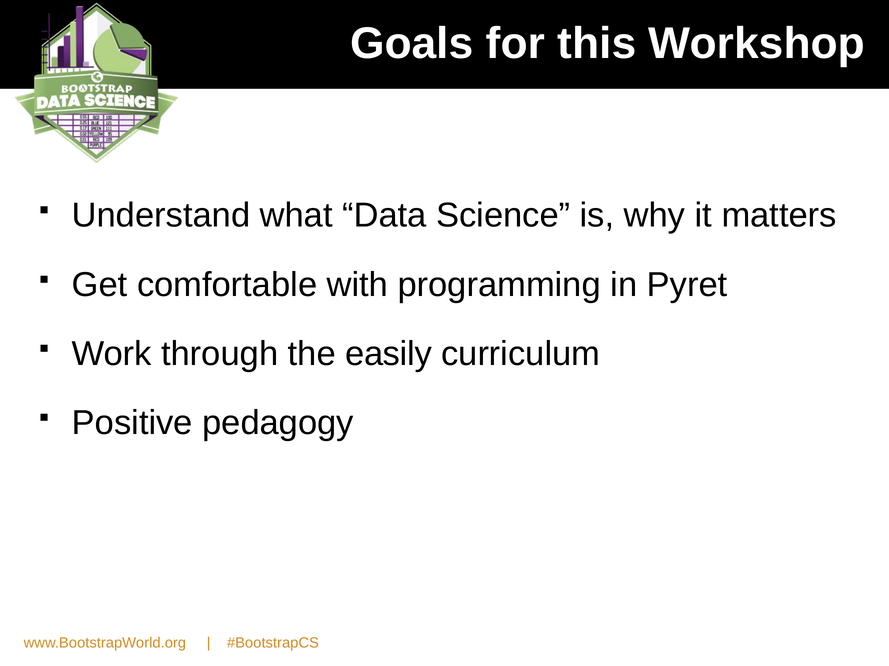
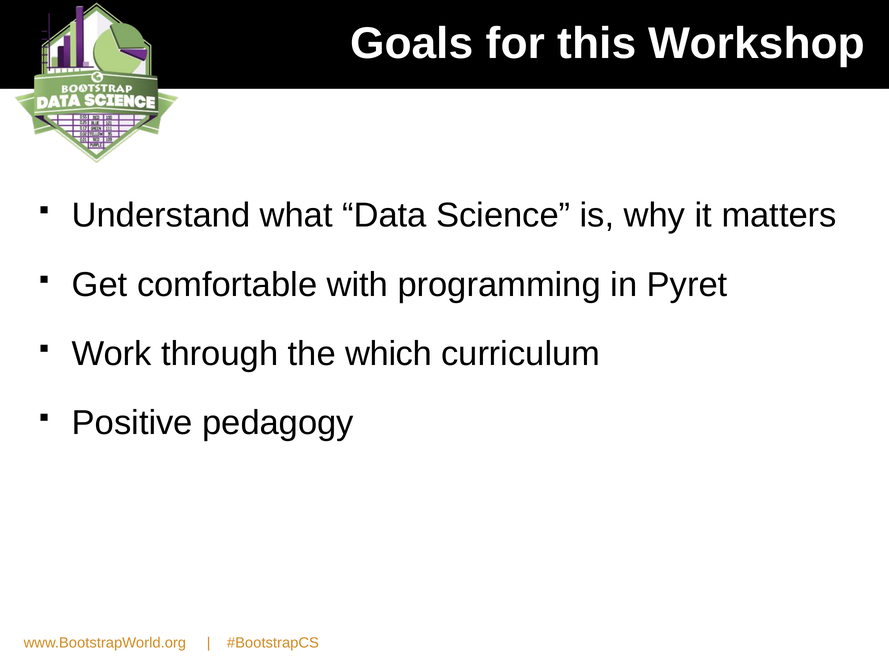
easily: easily -> which
